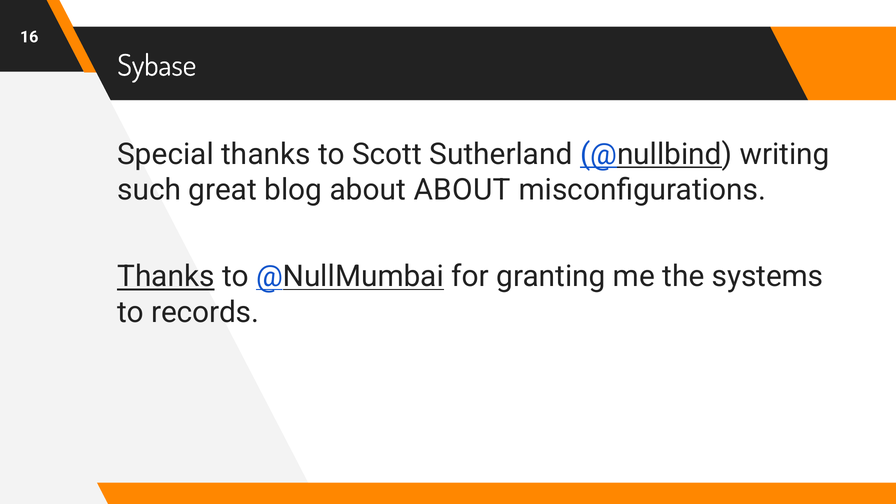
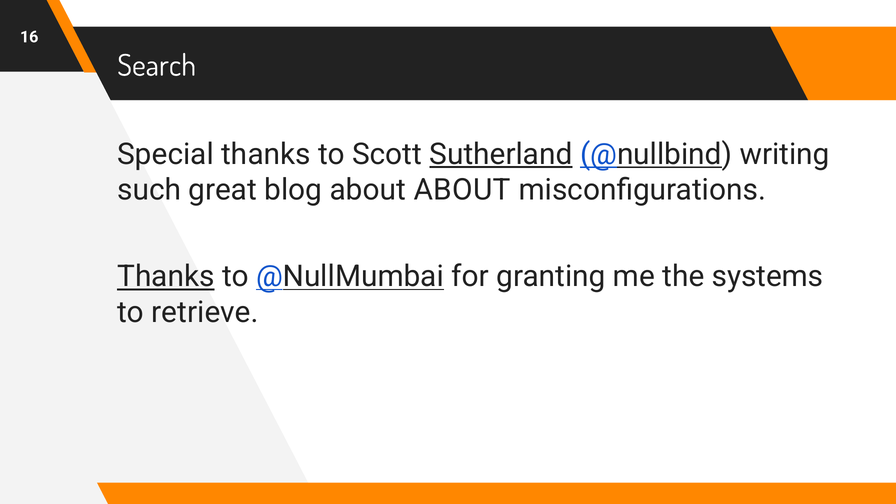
Sybase: Sybase -> Search
Sutherland underline: none -> present
records: records -> retrieve
